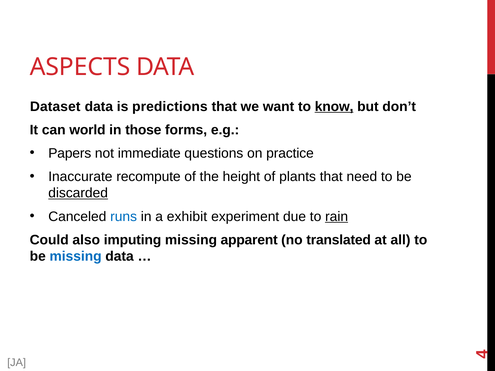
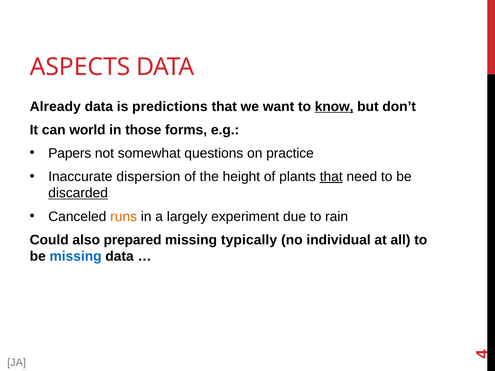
Dataset: Dataset -> Already
immediate: immediate -> somewhat
recompute: recompute -> dispersion
that at (331, 177) underline: none -> present
runs colour: blue -> orange
exhibit: exhibit -> largely
rain underline: present -> none
imputing: imputing -> prepared
apparent: apparent -> typically
translated: translated -> individual
